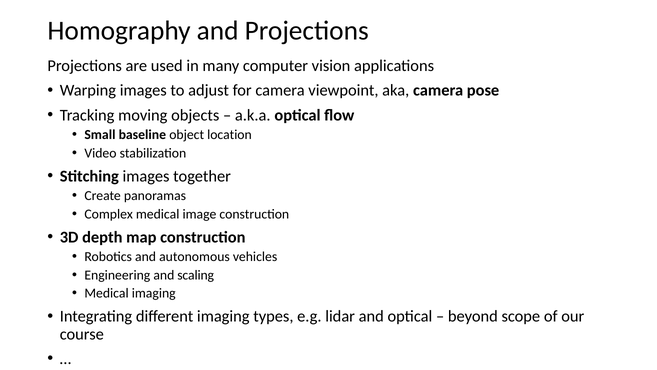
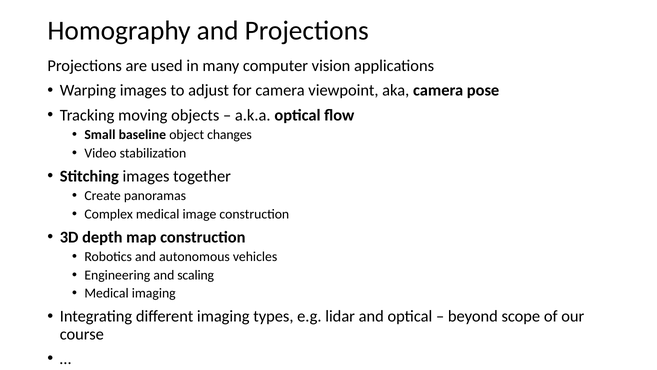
location: location -> changes
